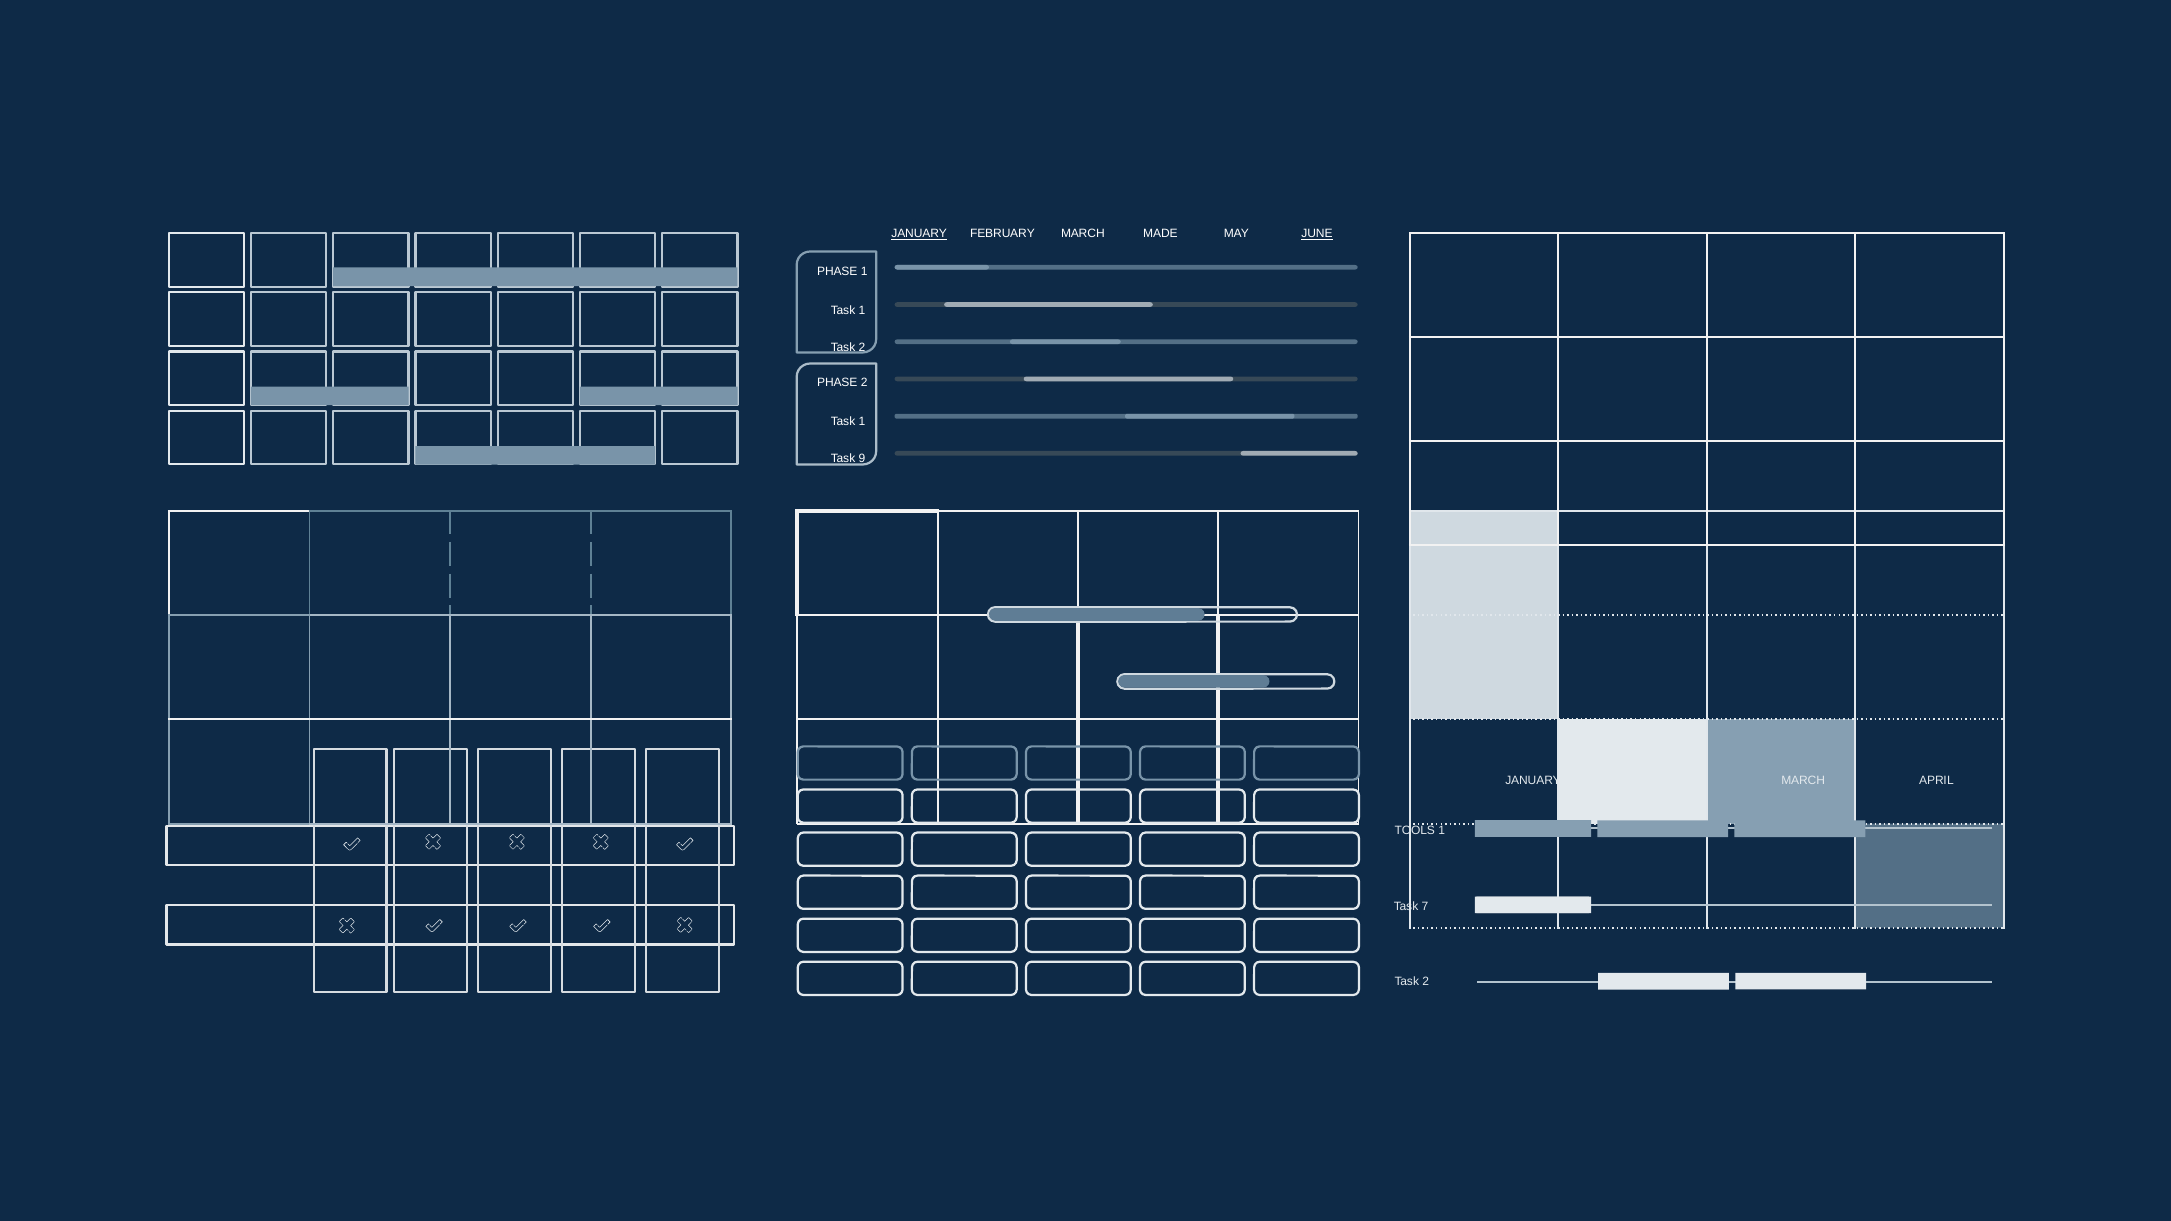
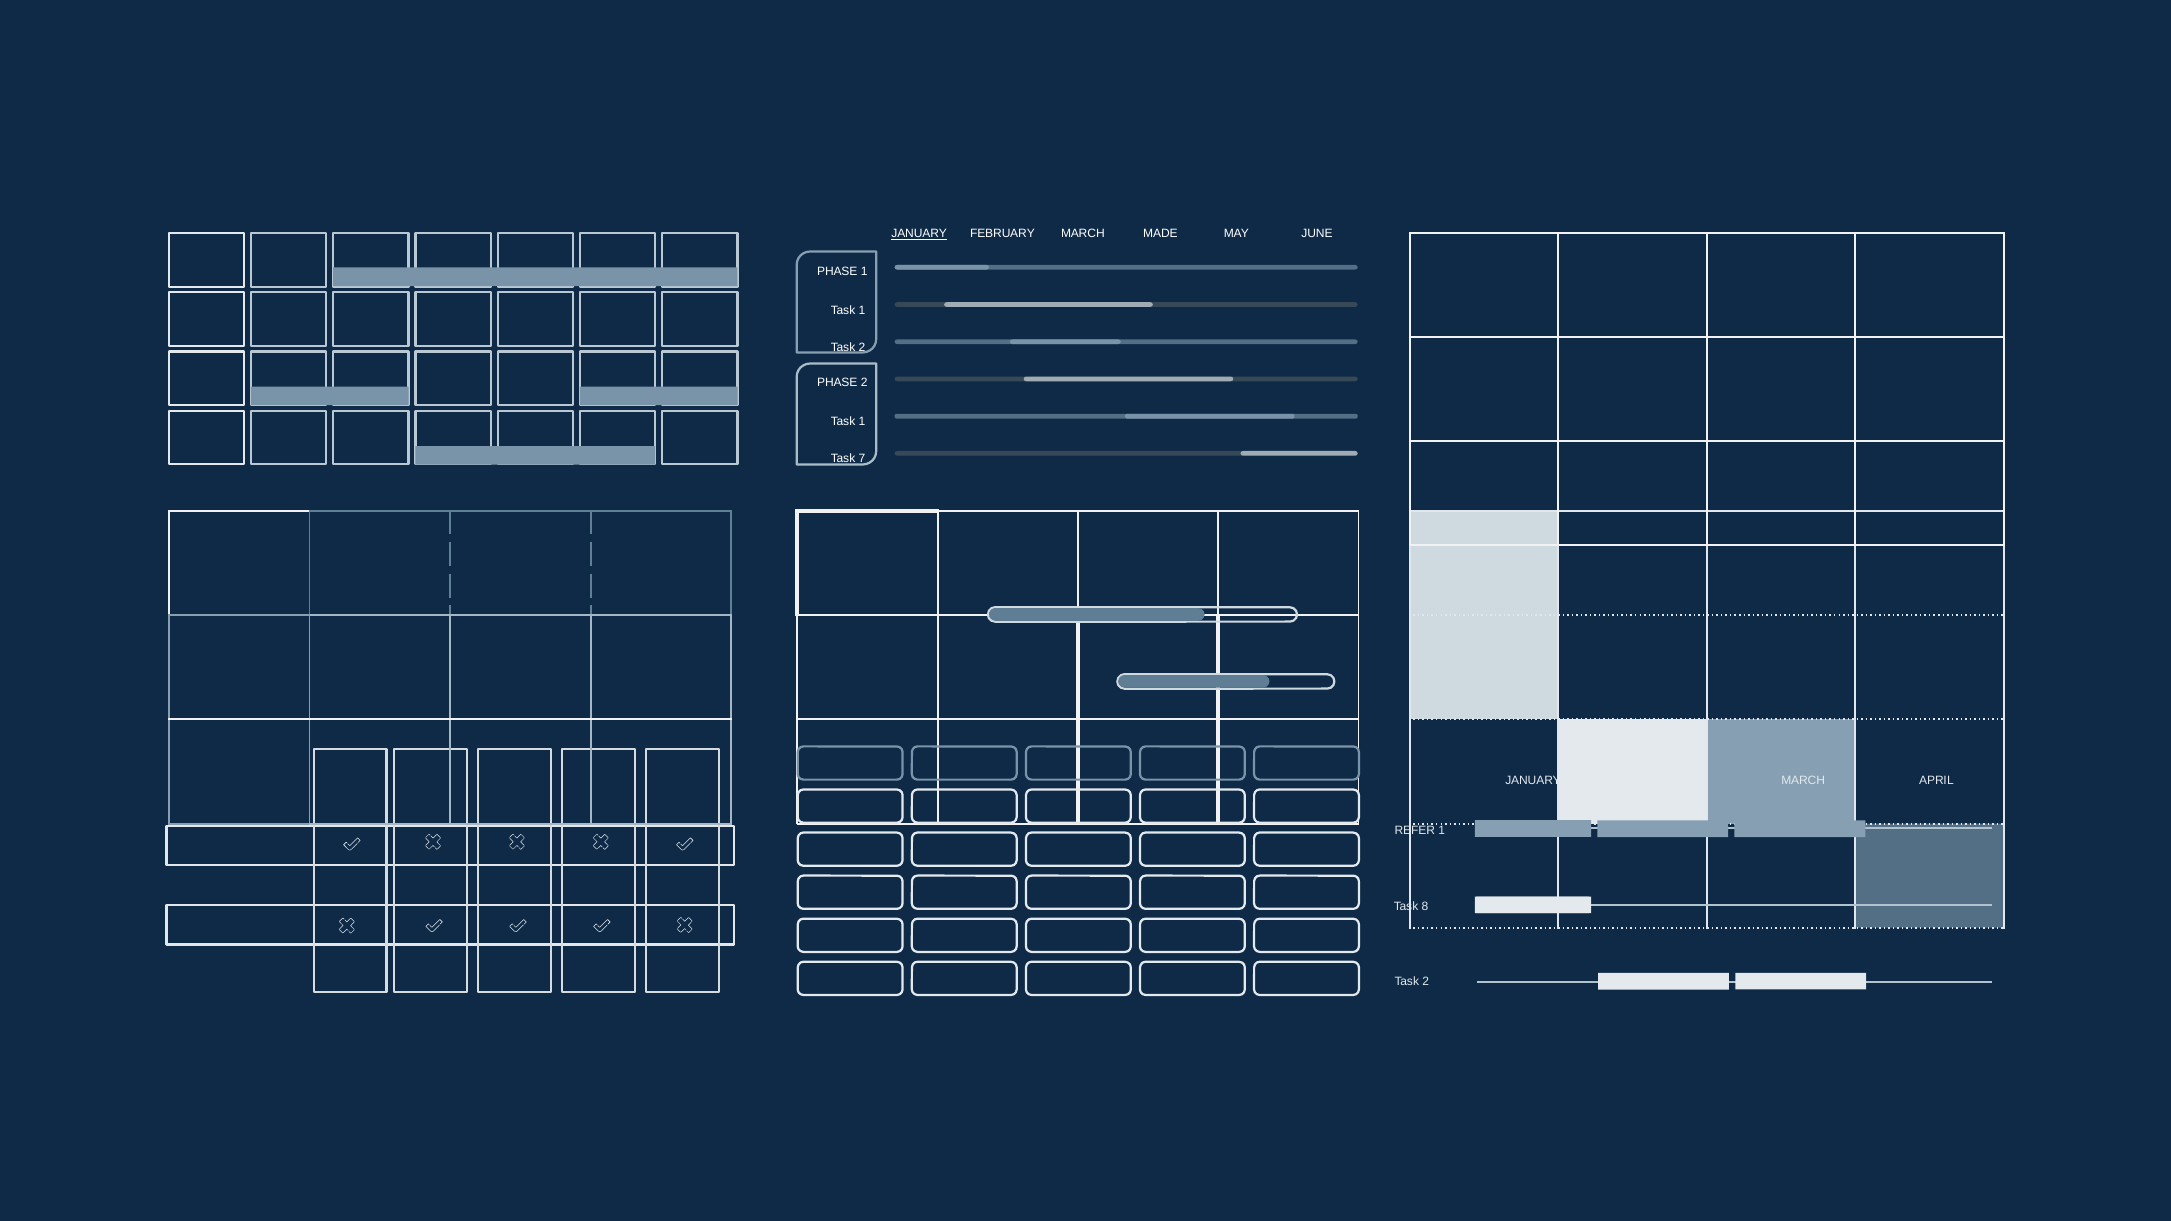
JUNE underline: present -> none
9: 9 -> 7
TOOLS: TOOLS -> REFER
7: 7 -> 8
